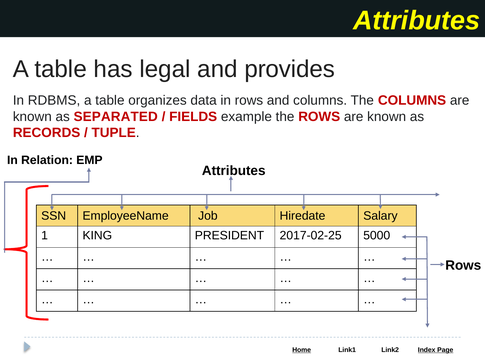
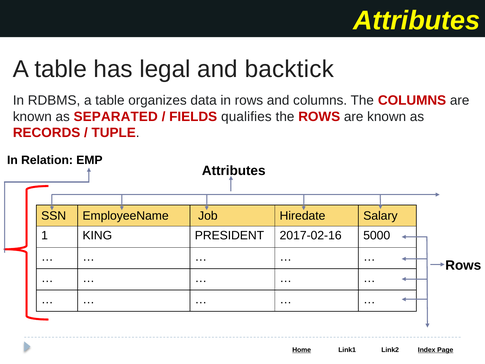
provides: provides -> backtick
example: example -> qualifies
2017-02-25: 2017-02-25 -> 2017-02-16
